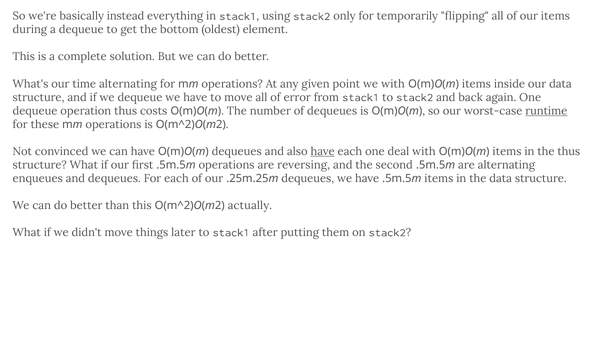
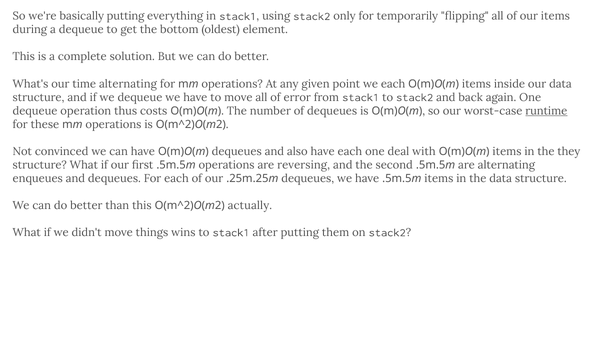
basically instead: instead -> putting
we with: with -> each
have at (323, 151) underline: present -> none
the thus: thus -> they
later: later -> wins
